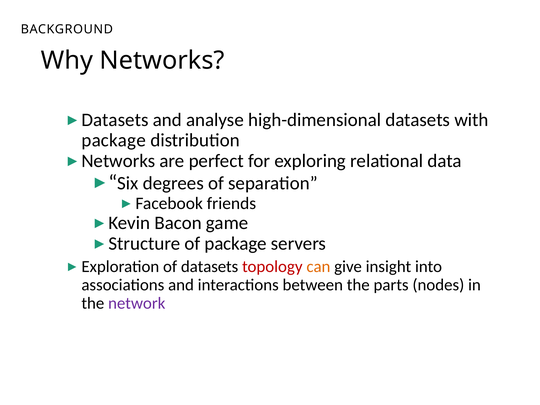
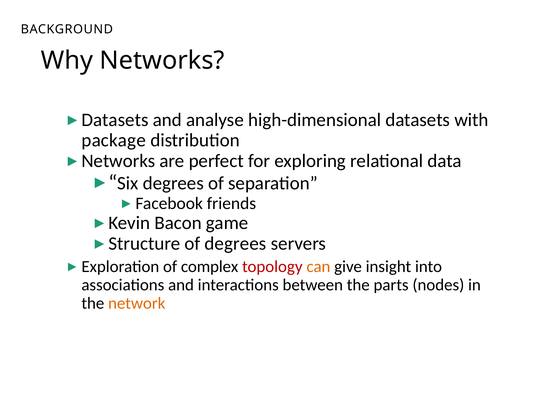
of package: package -> degrees
of datasets: datasets -> complex
network colour: purple -> orange
